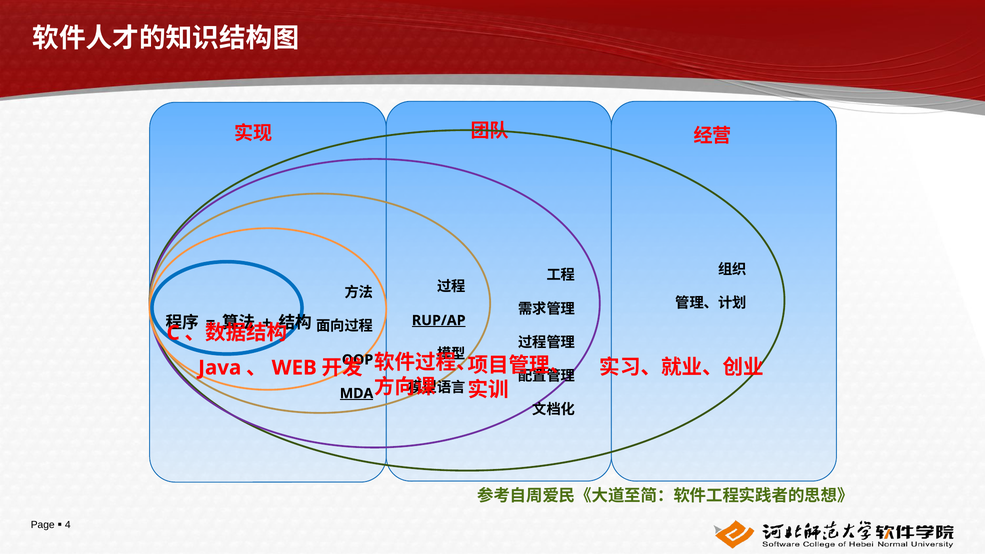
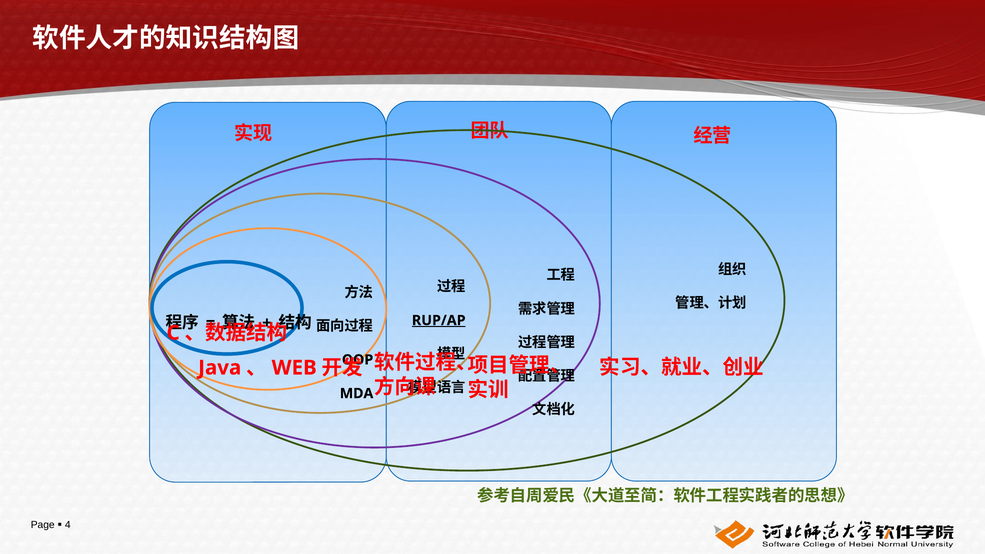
MDA underline: present -> none
